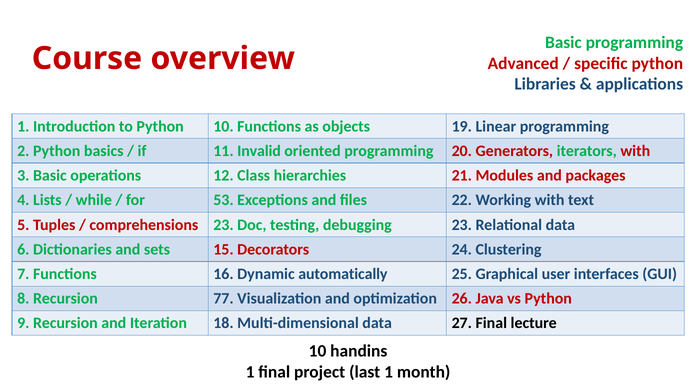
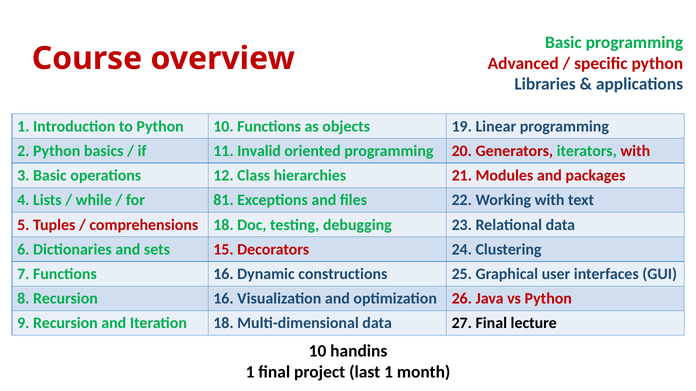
53: 53 -> 81
comprehensions 23: 23 -> 18
automatically: automatically -> constructions
Recursion 77: 77 -> 16
